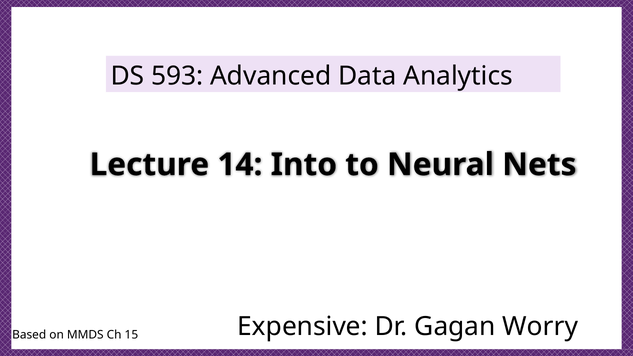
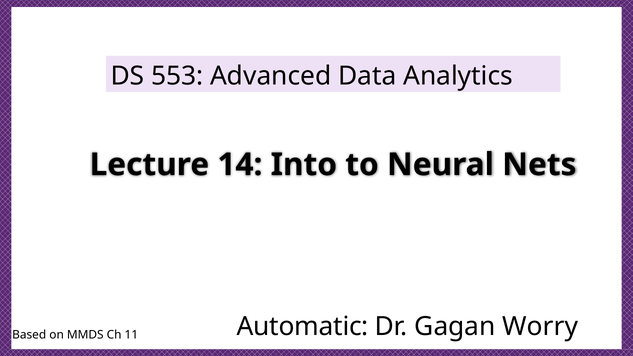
593: 593 -> 553
Expensive: Expensive -> Automatic
15: 15 -> 11
